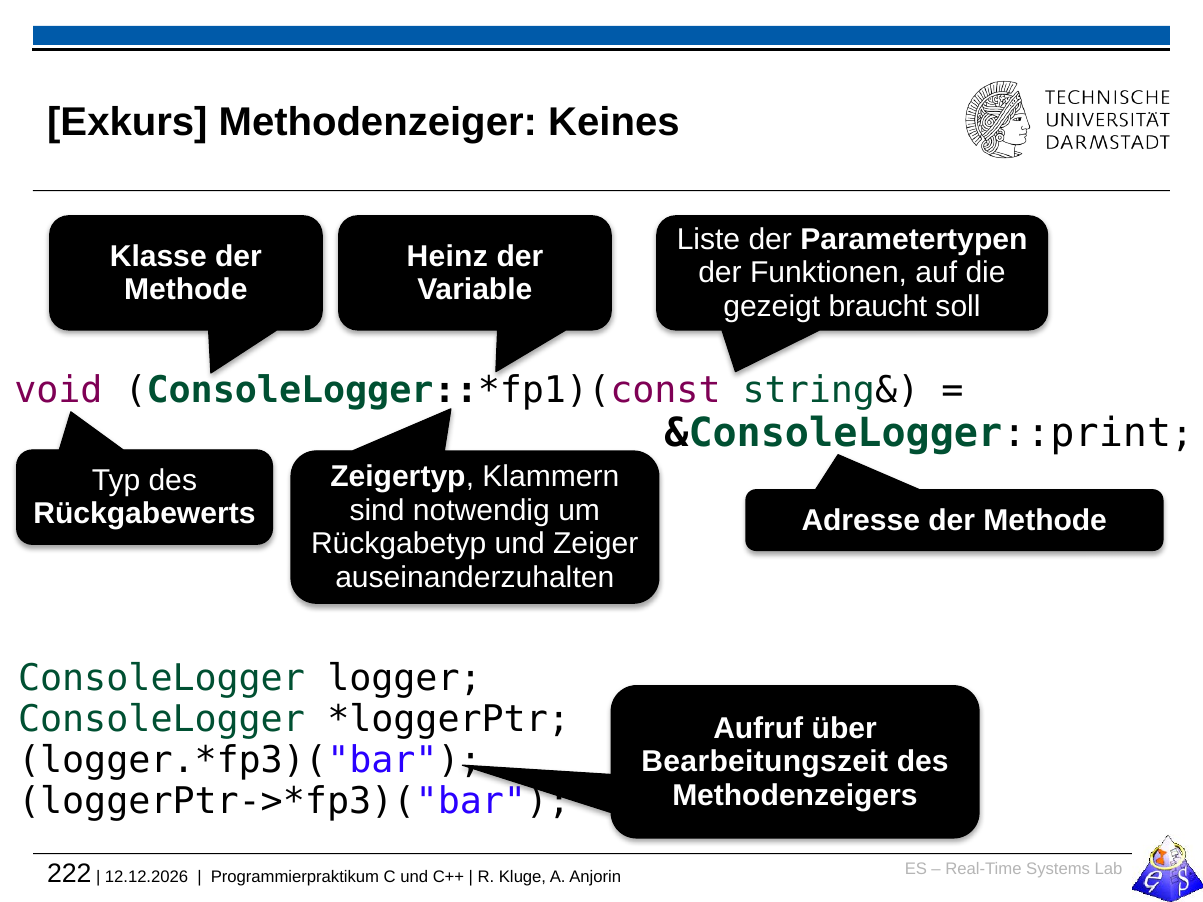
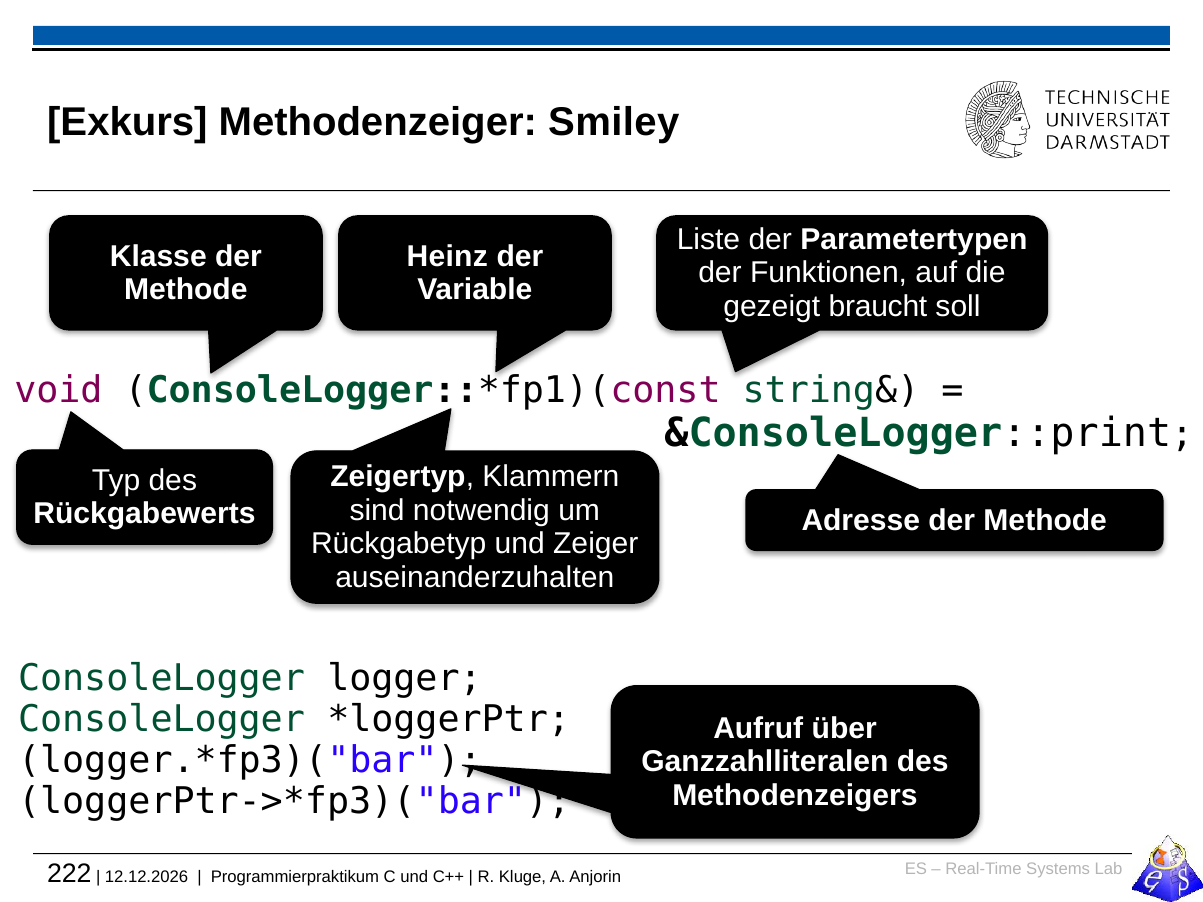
Keines: Keines -> Smiley
Bearbeitungszeit: Bearbeitungszeit -> Ganzzahlliteralen
